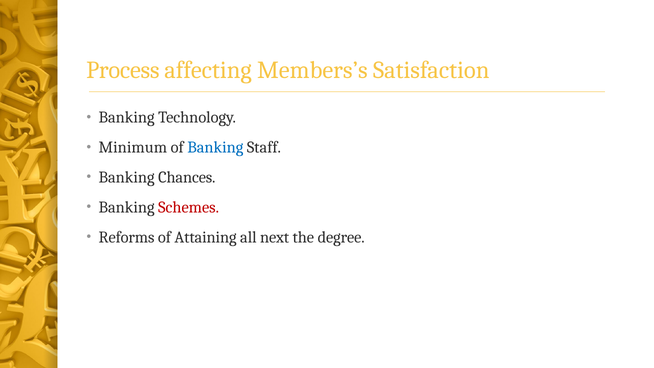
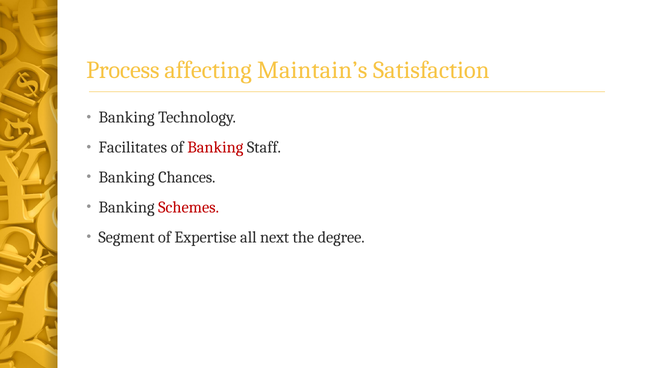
Members’s: Members’s -> Maintain’s
Minimum: Minimum -> Facilitates
Banking at (215, 147) colour: blue -> red
Reforms: Reforms -> Segment
Attaining: Attaining -> Expertise
